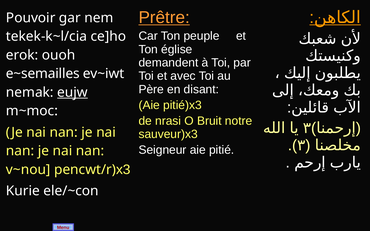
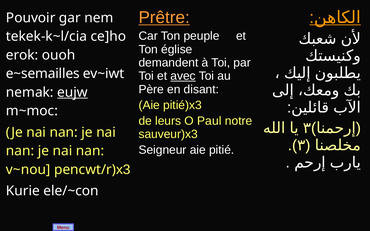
avec underline: none -> present
nrasi: nrasi -> leurs
Bruit: Bruit -> Paul
